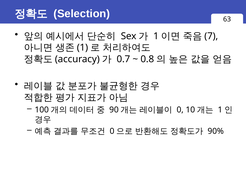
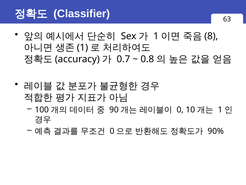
Selection: Selection -> Classifier
7: 7 -> 8
